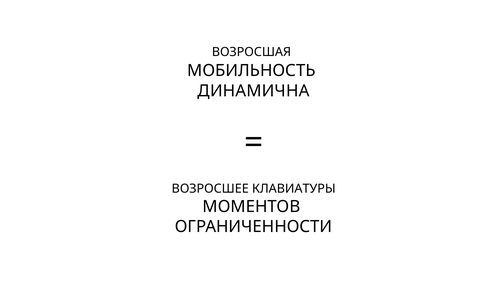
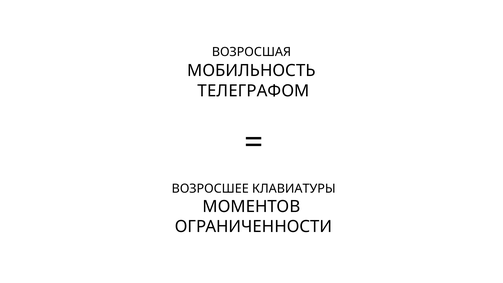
ДИНАМИЧНА: ДИНАМИЧНА -> ТЕЛЕГРАФОМ
